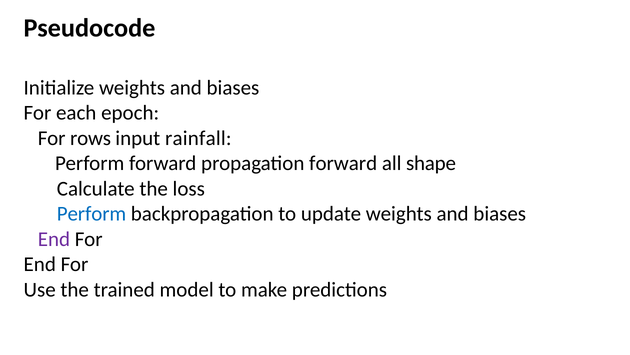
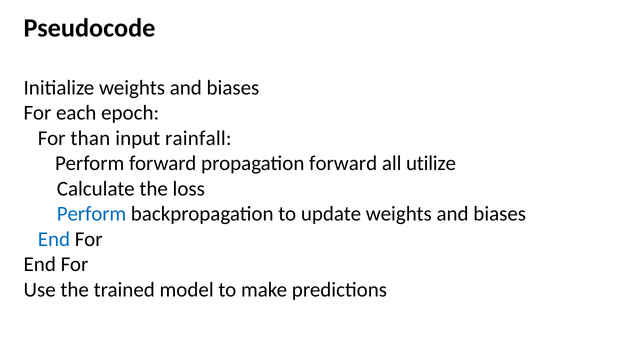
rows: rows -> than
shape: shape -> utilize
End at (54, 239) colour: purple -> blue
